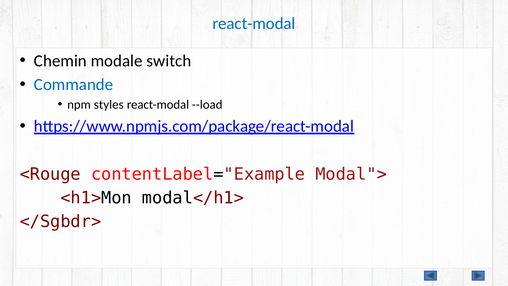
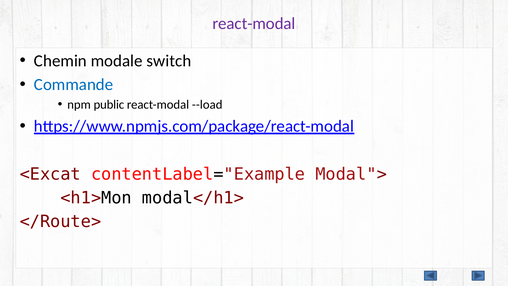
react-modal at (254, 23) colour: blue -> purple
styles: styles -> public
<Rouge: <Rouge -> <Excat
</Sgbdr>: </Sgbdr> -> </Route>
